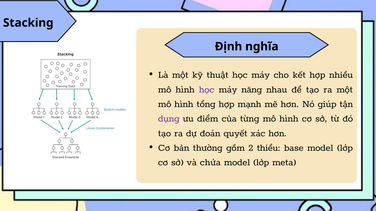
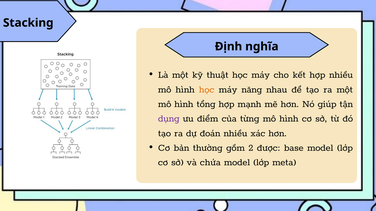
học at (207, 89) colour: purple -> orange
đoán quyết: quyết -> nhiều
thiểu: thiểu -> được
